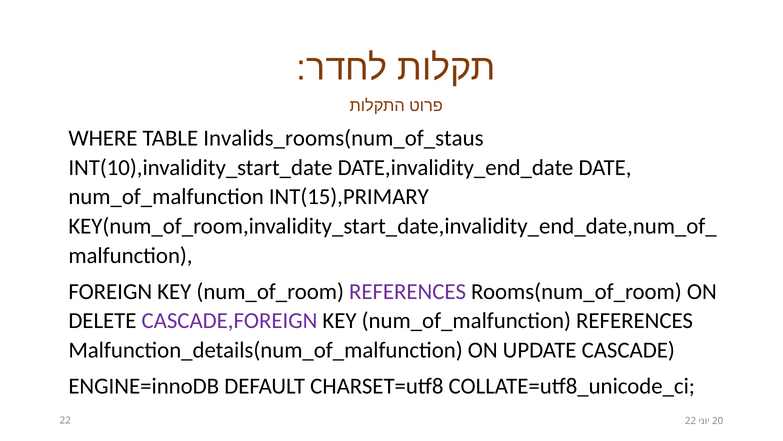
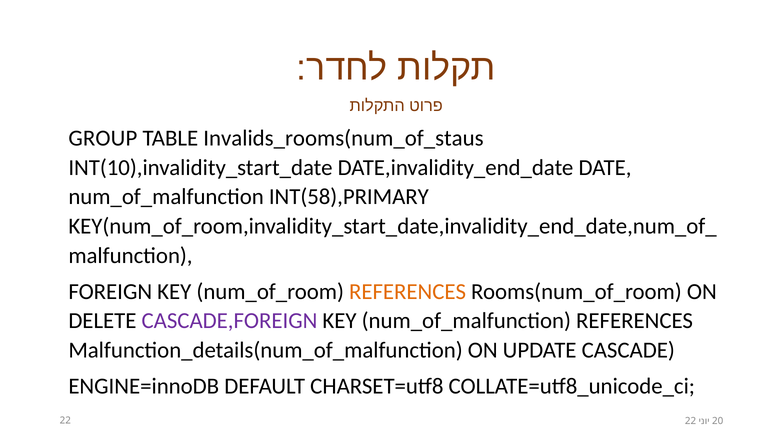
WHERE: WHERE -> GROUP
INT(15),PRIMARY: INT(15),PRIMARY -> INT(58),PRIMARY
REFERENCES at (408, 291) colour: purple -> orange
